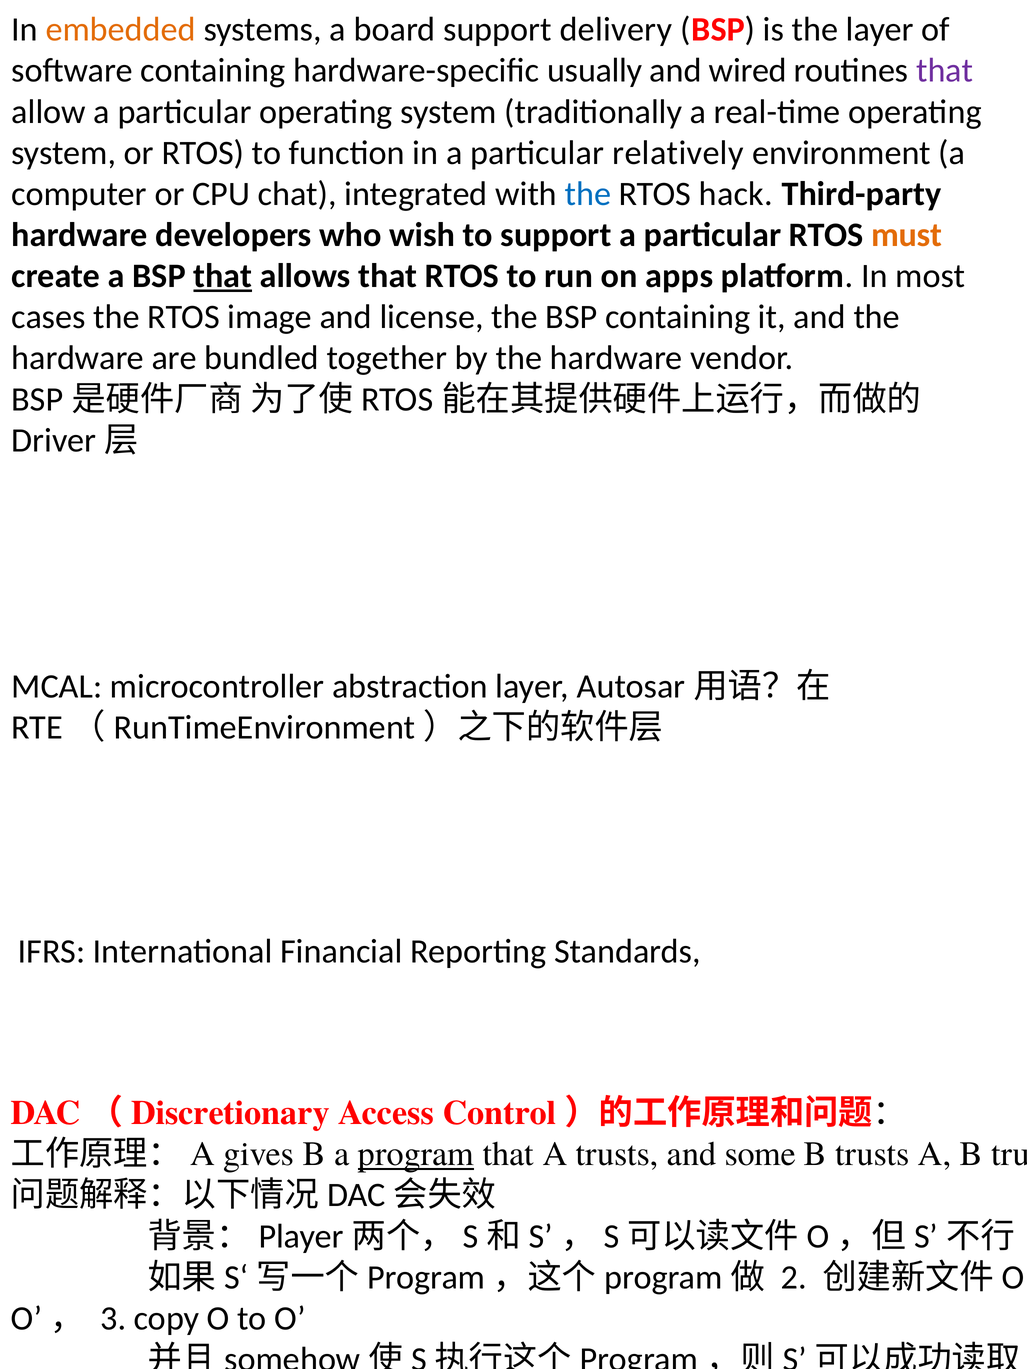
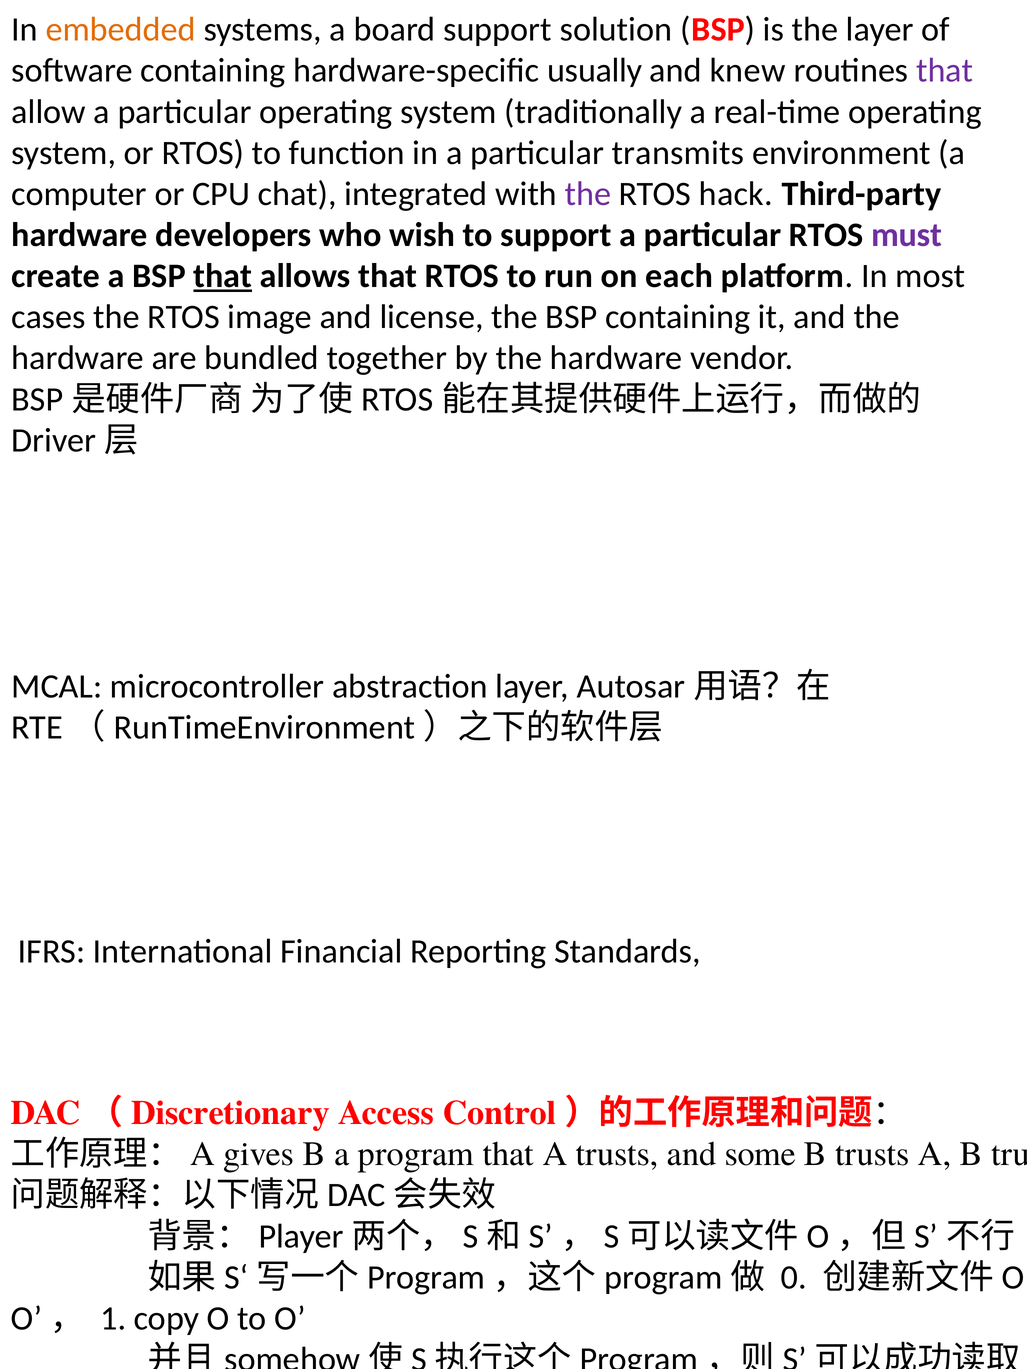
delivery: delivery -> solution
wired: wired -> knew
relatively: relatively -> transmits
the at (588, 194) colour: blue -> purple
must colour: orange -> purple
apps: apps -> each
program at (416, 1154) underline: present -> none
2: 2 -> 0
3 at (113, 1319): 3 -> 1
